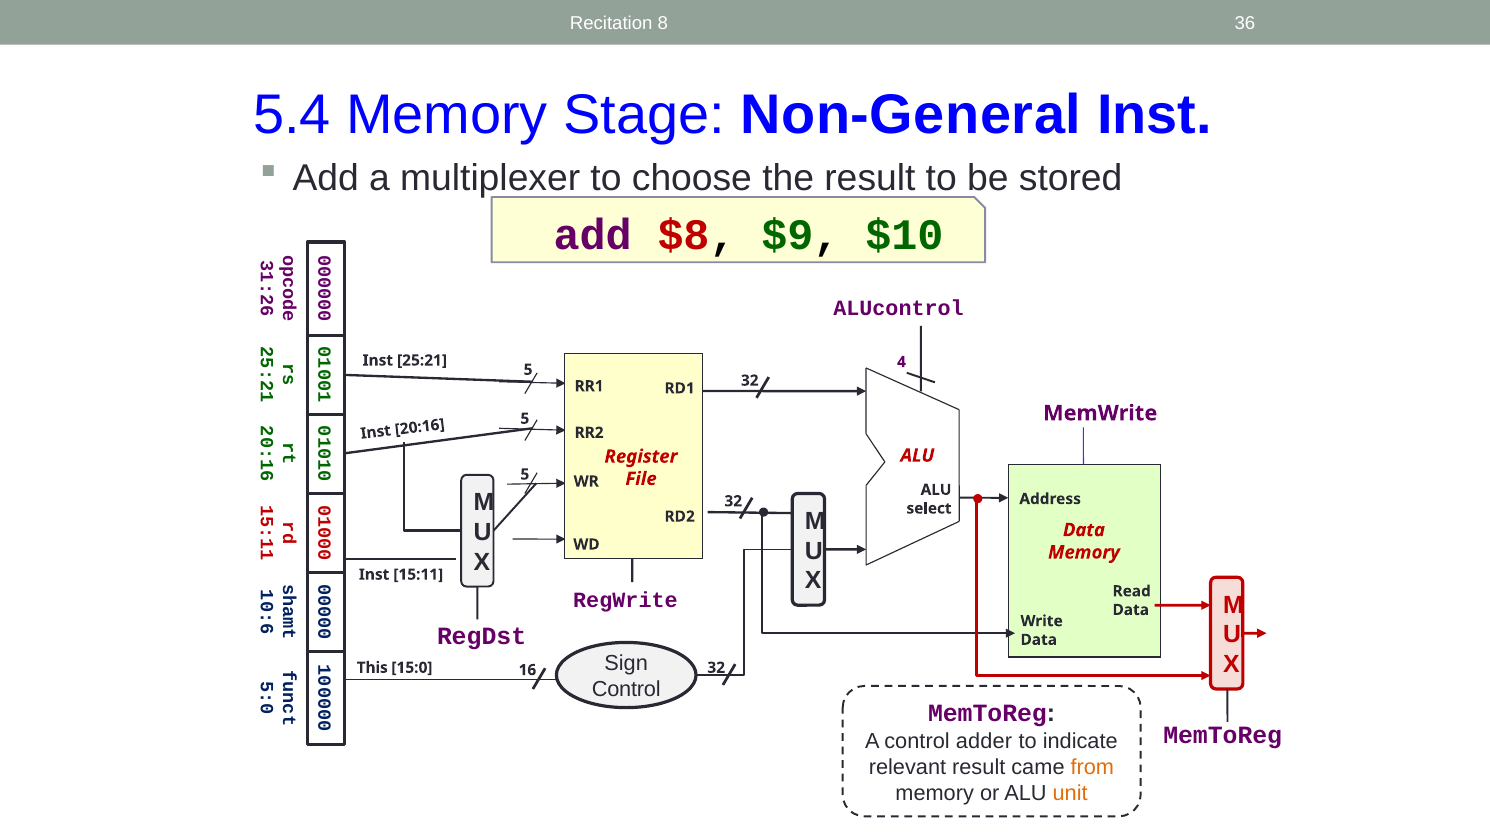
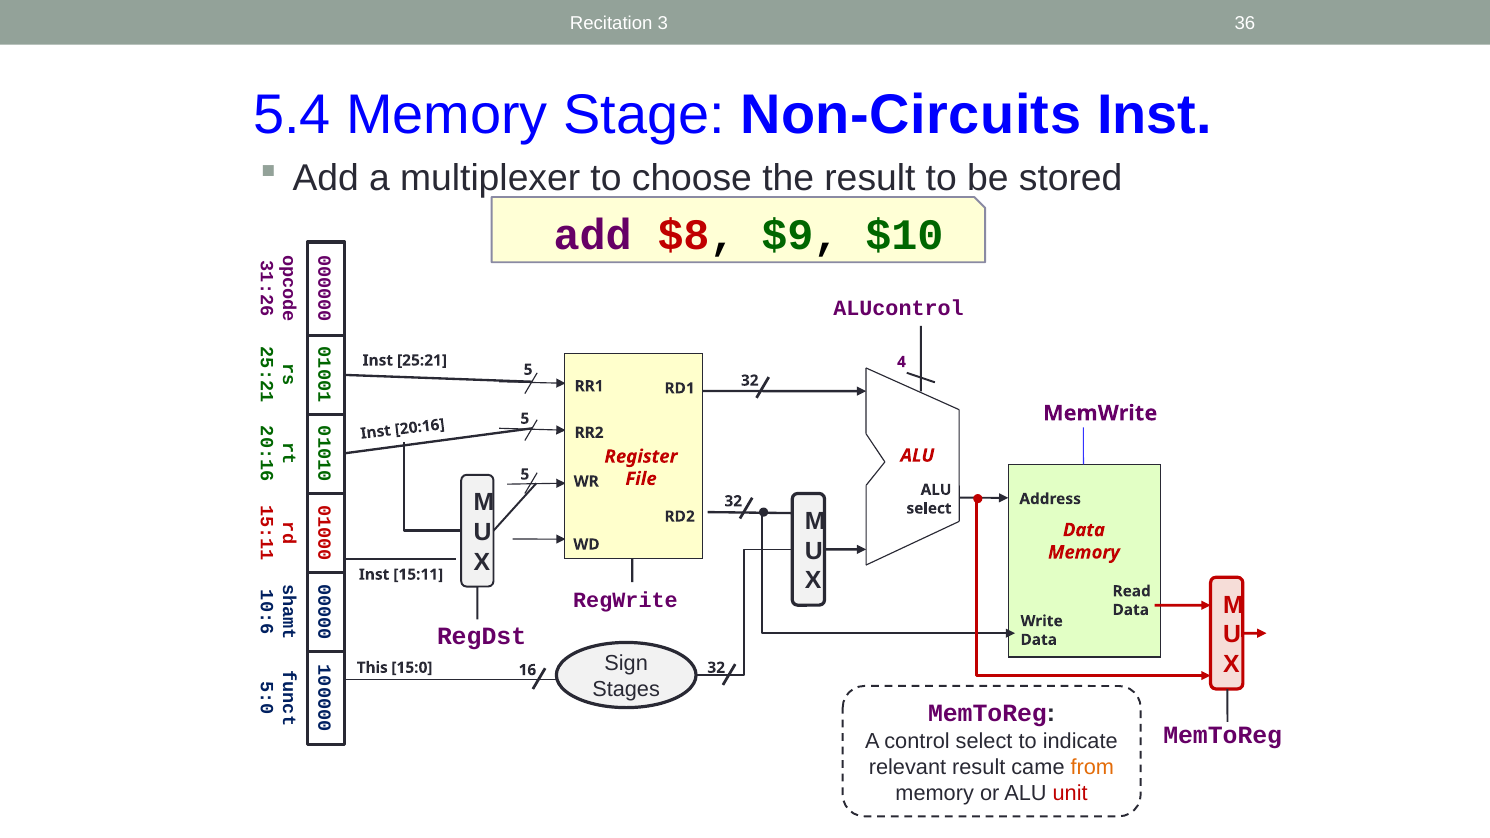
Recitation 8: 8 -> 3
Non-General: Non-General -> Non-Circuits
Control at (626, 690): Control -> Stages
control adder: adder -> select
unit colour: orange -> red
